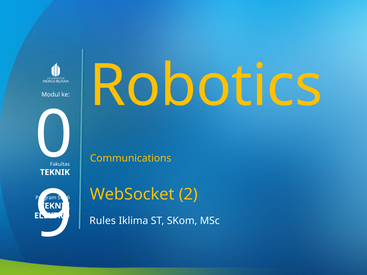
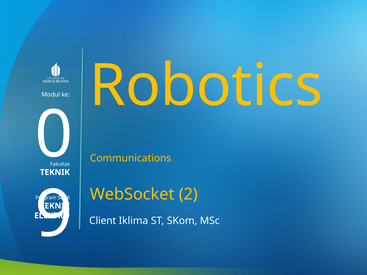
Rules: Rules -> Client
